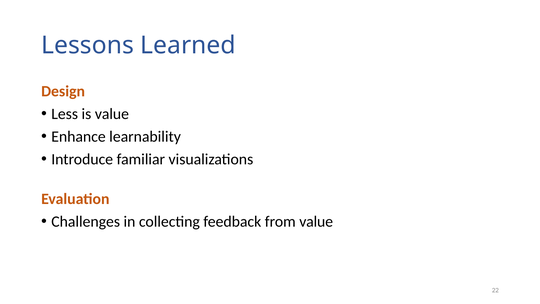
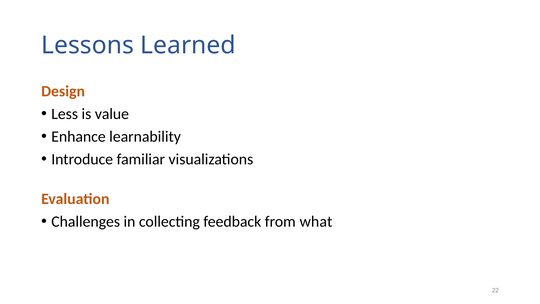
from value: value -> what
